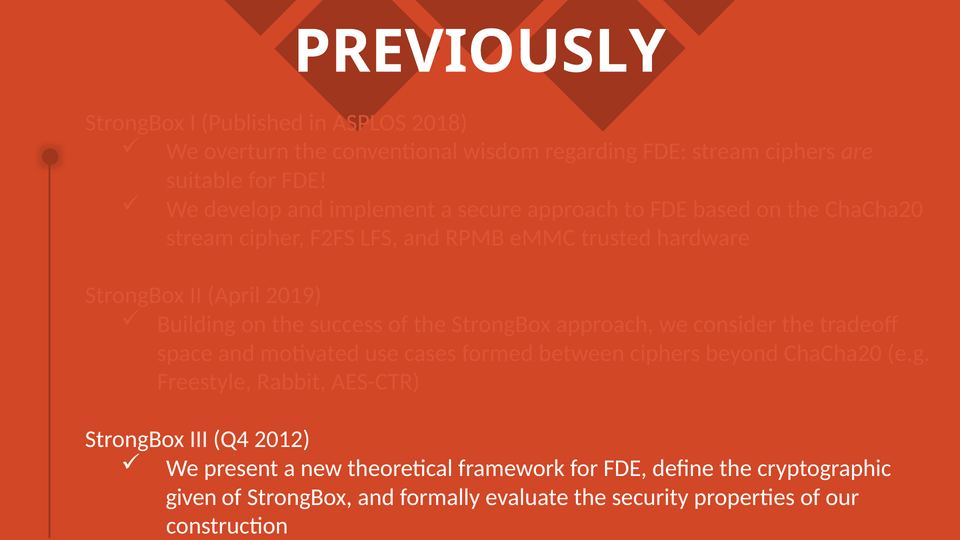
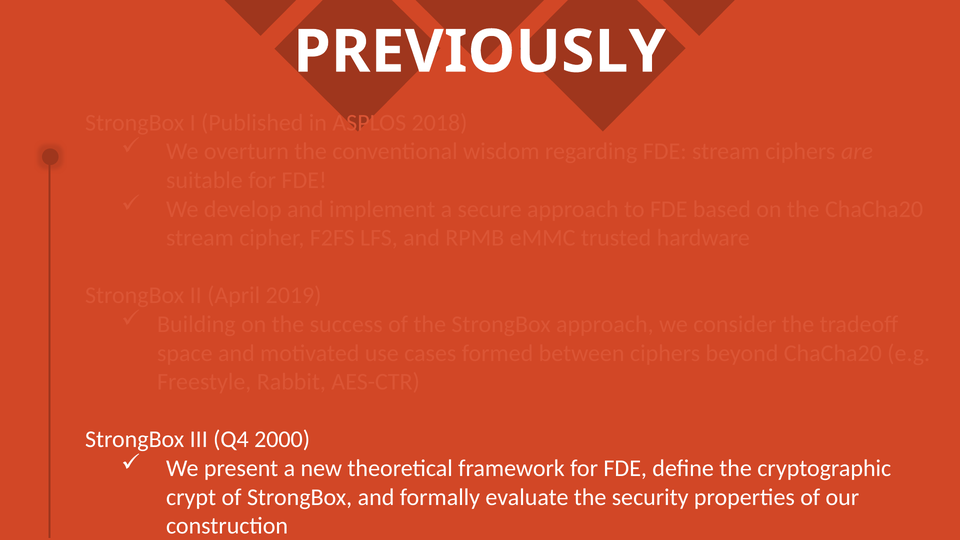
2012: 2012 -> 2000
given: given -> crypt
